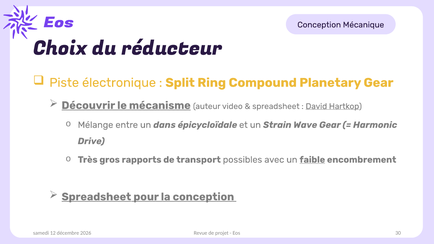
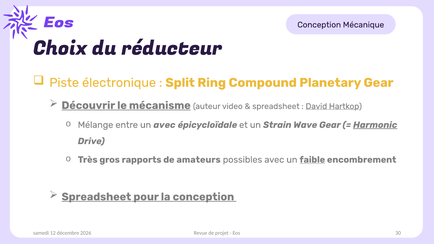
un dans: dans -> avec
Harmonic underline: none -> present
transport: transport -> amateurs
